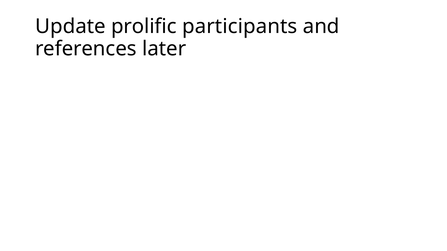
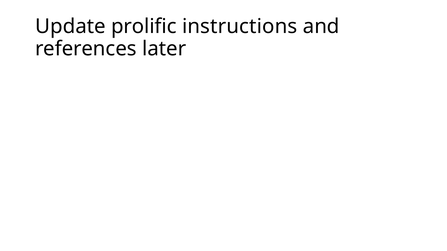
participants: participants -> instructions
